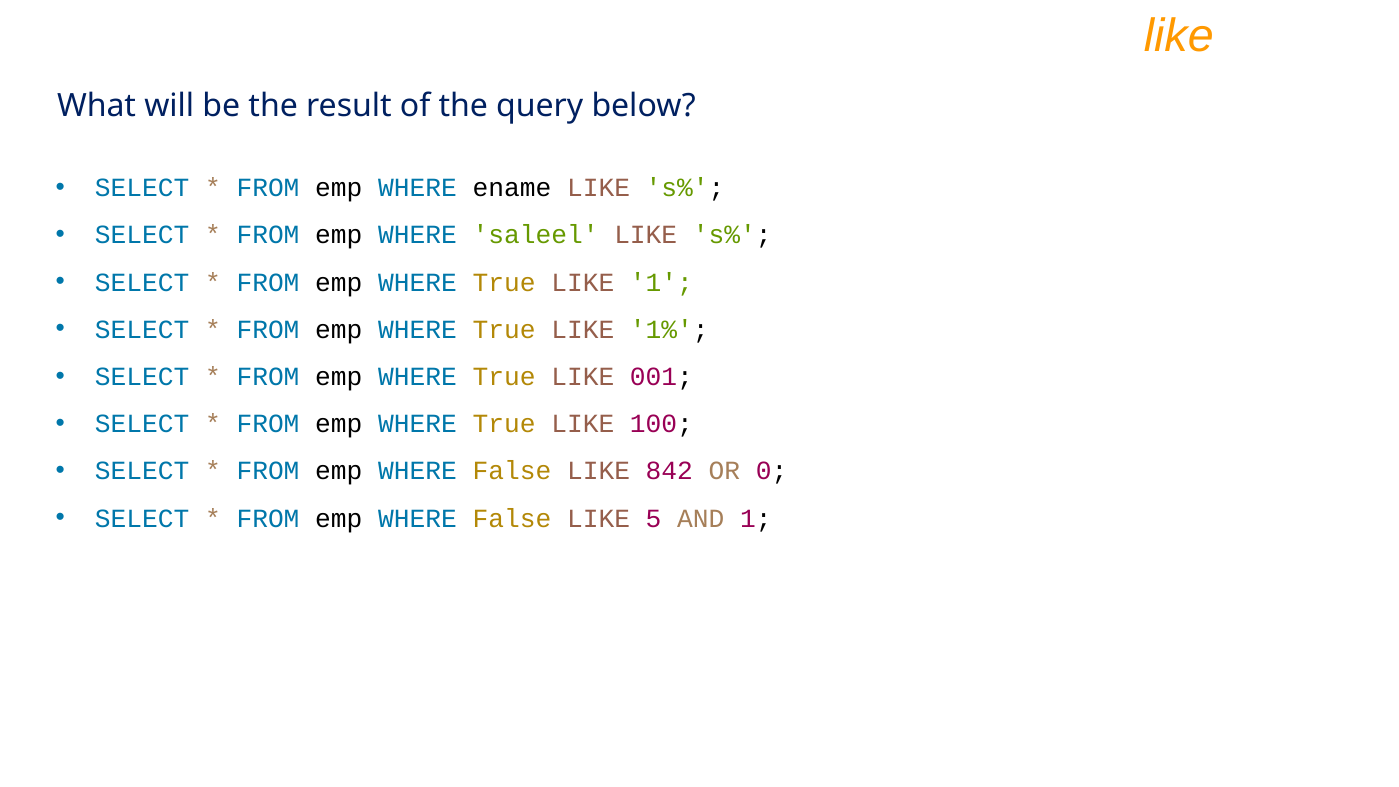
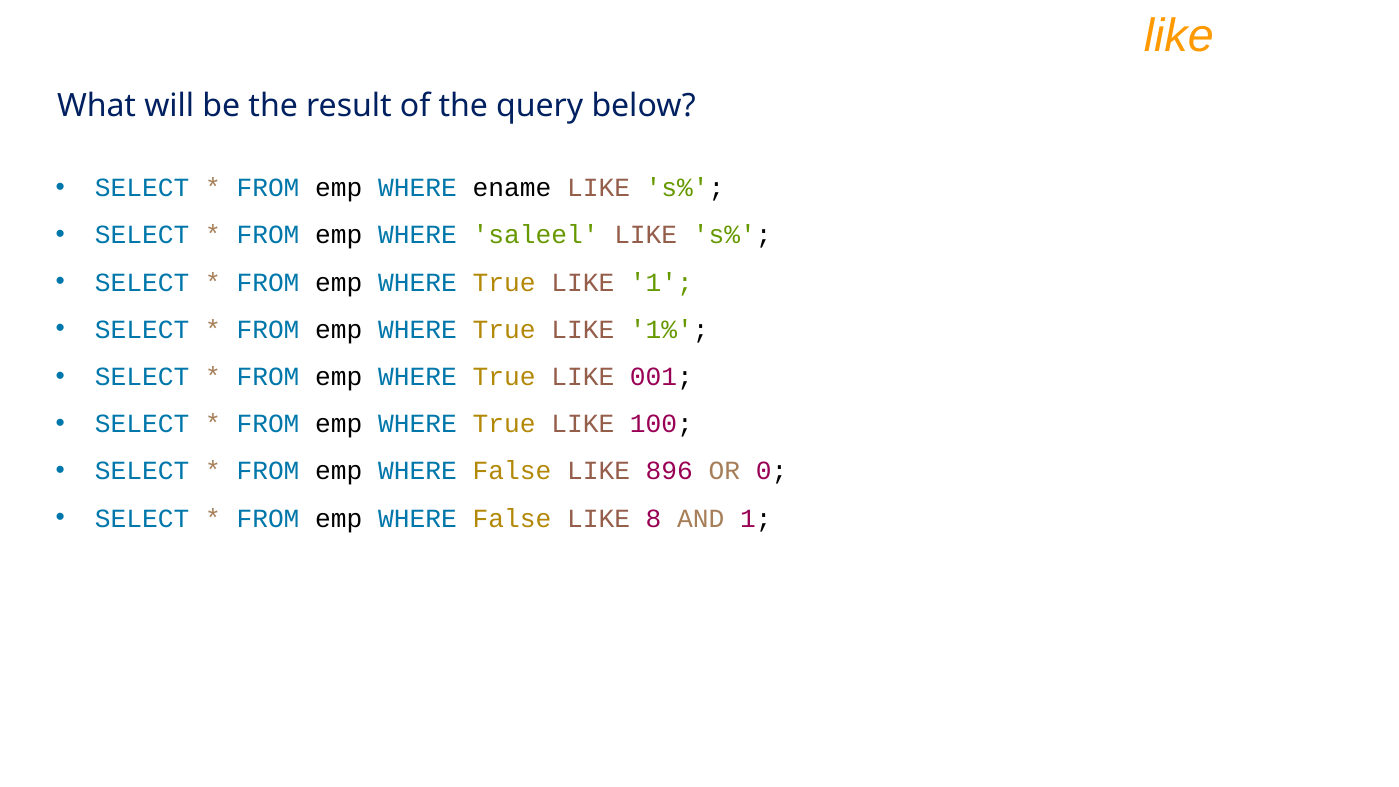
842: 842 -> 896
5: 5 -> 8
